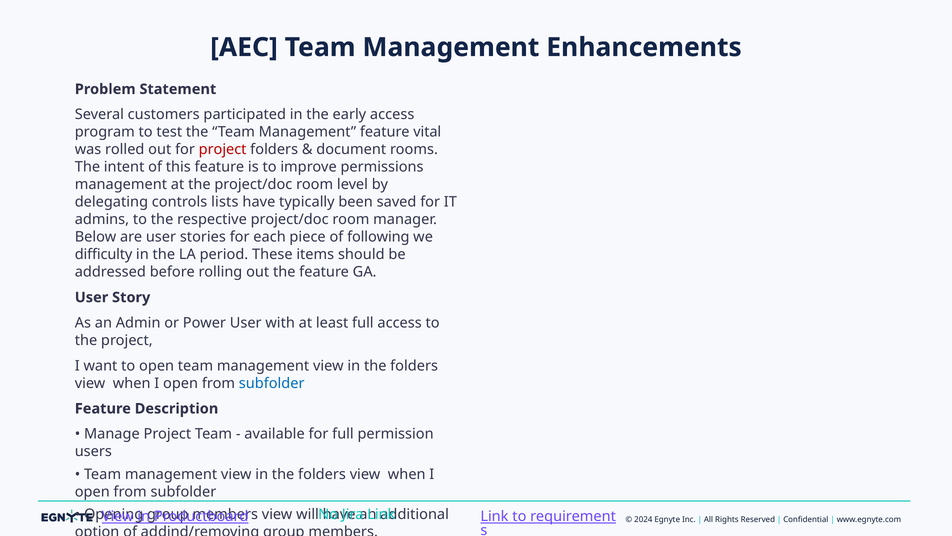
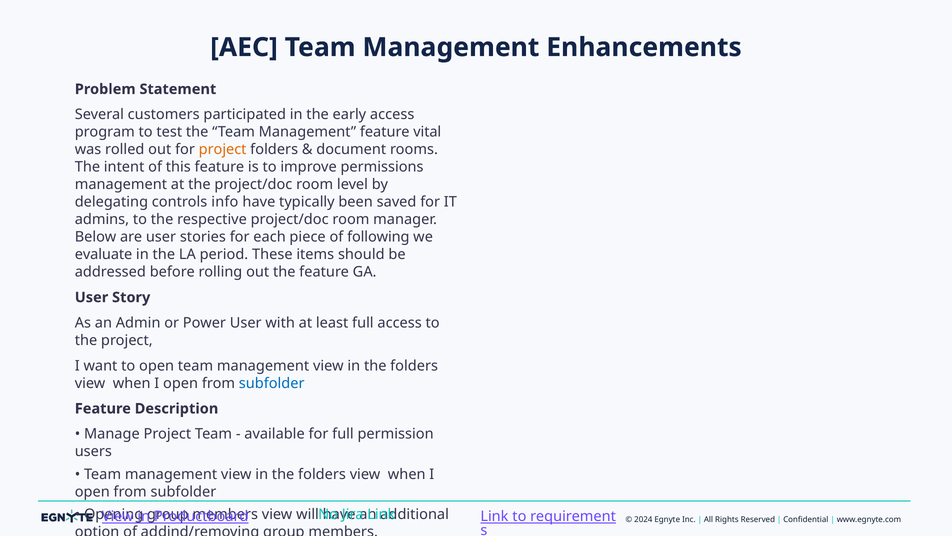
project at (223, 149) colour: red -> orange
lists: lists -> info
difficulty: difficulty -> evaluate
